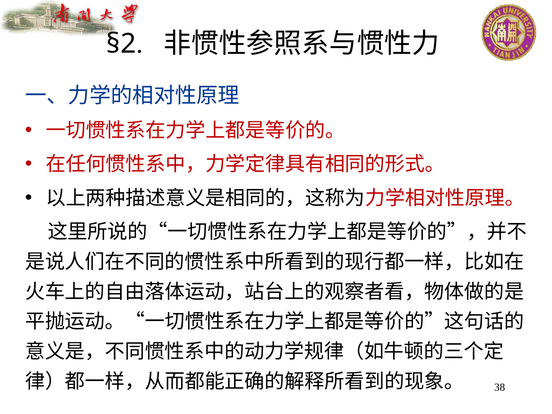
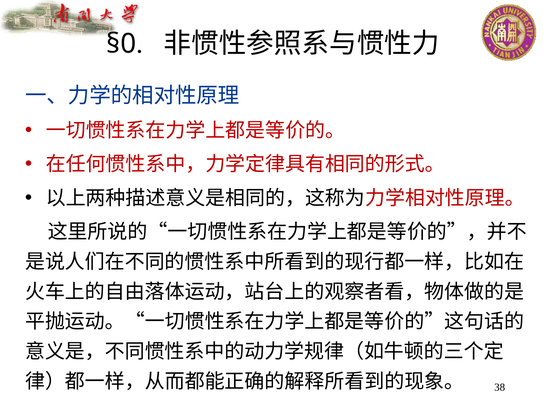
§2: §2 -> §0
